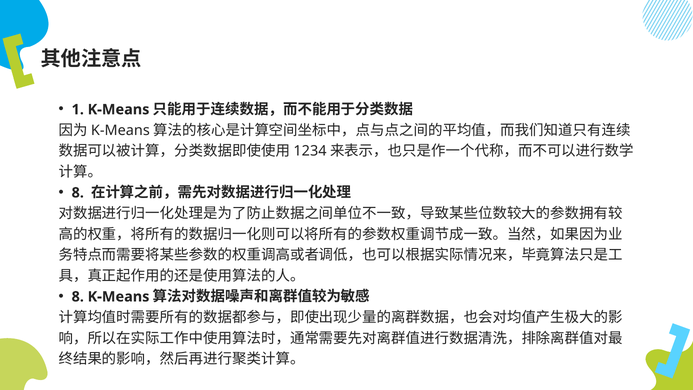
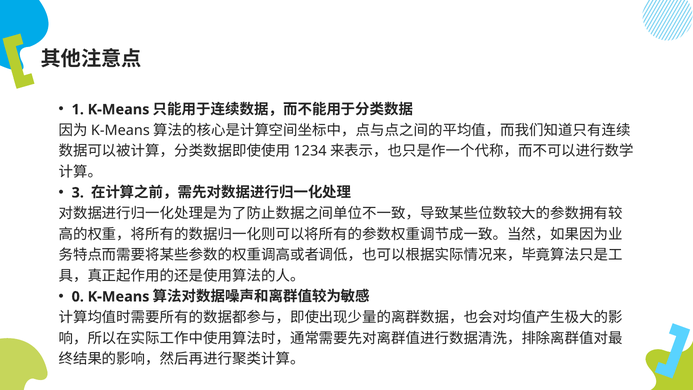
8 at (78, 193): 8 -> 3
8 at (78, 297): 8 -> 0
